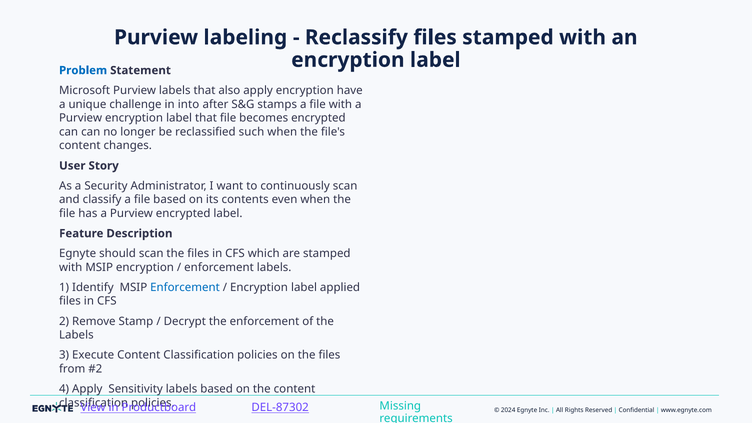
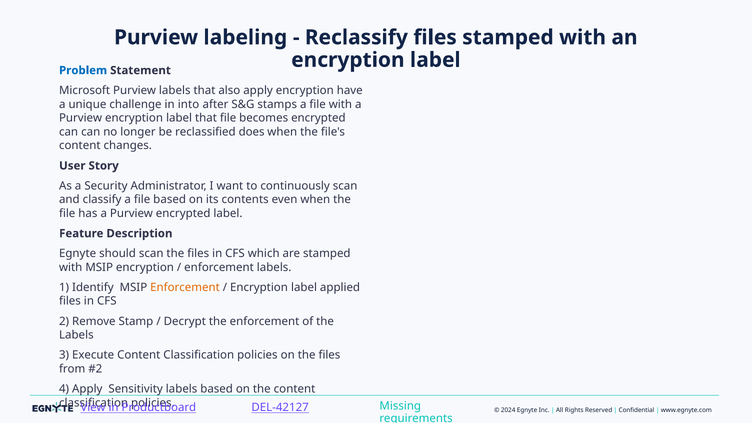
such: such -> does
Enforcement at (185, 287) colour: blue -> orange
DEL-87302: DEL-87302 -> DEL-42127
